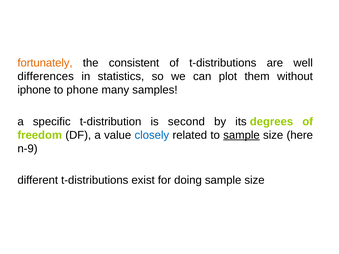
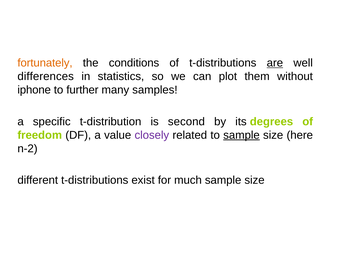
consistent: consistent -> conditions
are underline: none -> present
phone: phone -> further
closely colour: blue -> purple
n-9: n-9 -> n-2
doing: doing -> much
